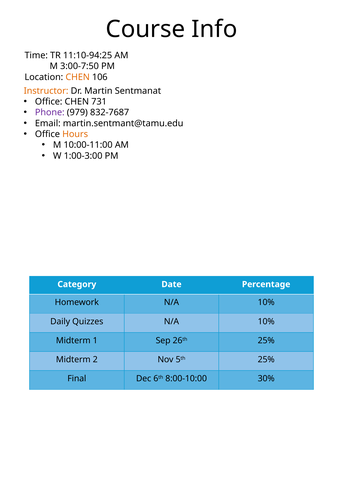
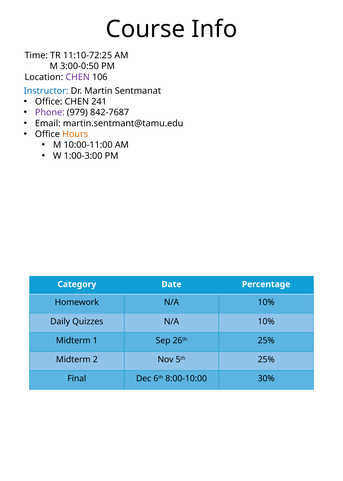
11:10-94:25: 11:10-94:25 -> 11:10-72:25
3:00-7:50: 3:00-7:50 -> 3:00-0:50
CHEN at (78, 77) colour: orange -> purple
Instructor colour: orange -> blue
731: 731 -> 241
832-7687: 832-7687 -> 842-7687
